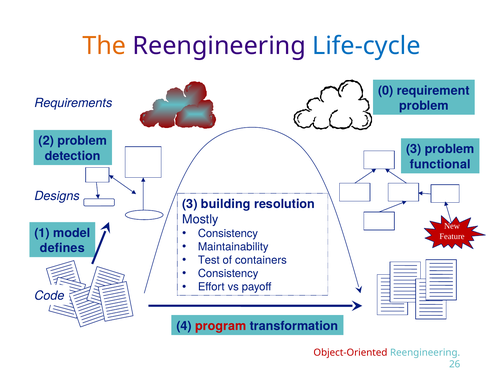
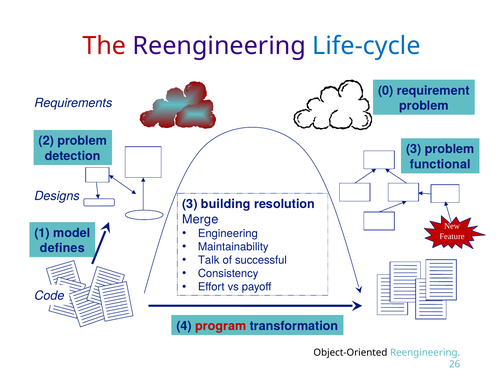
The colour: orange -> red
Mostly: Mostly -> Merge
Consistency at (228, 234): Consistency -> Engineering
Test: Test -> Talk
containers: containers -> successful
Object-Oriented colour: red -> black
